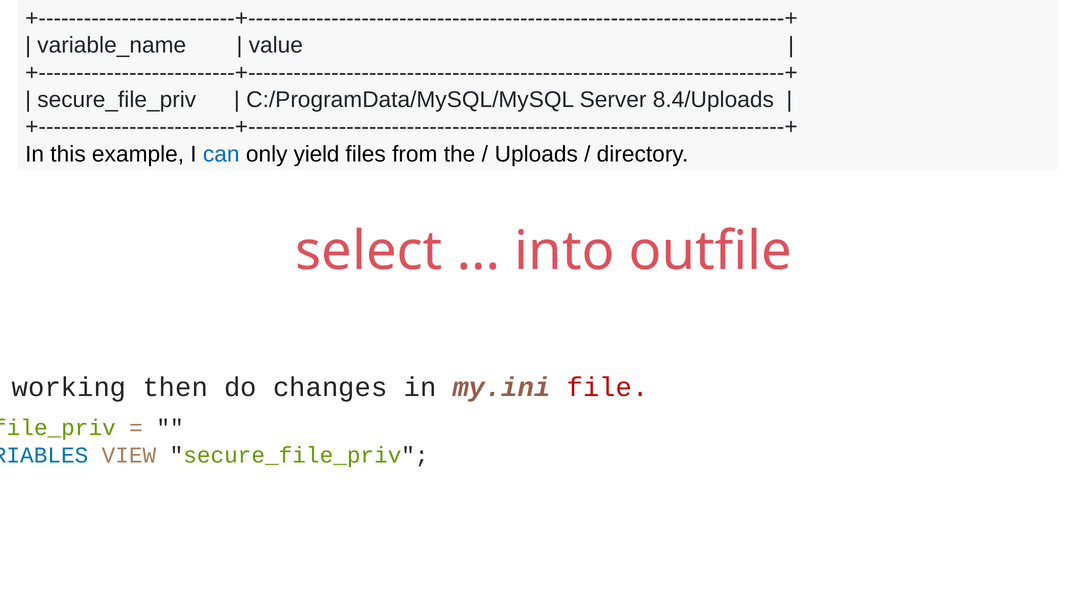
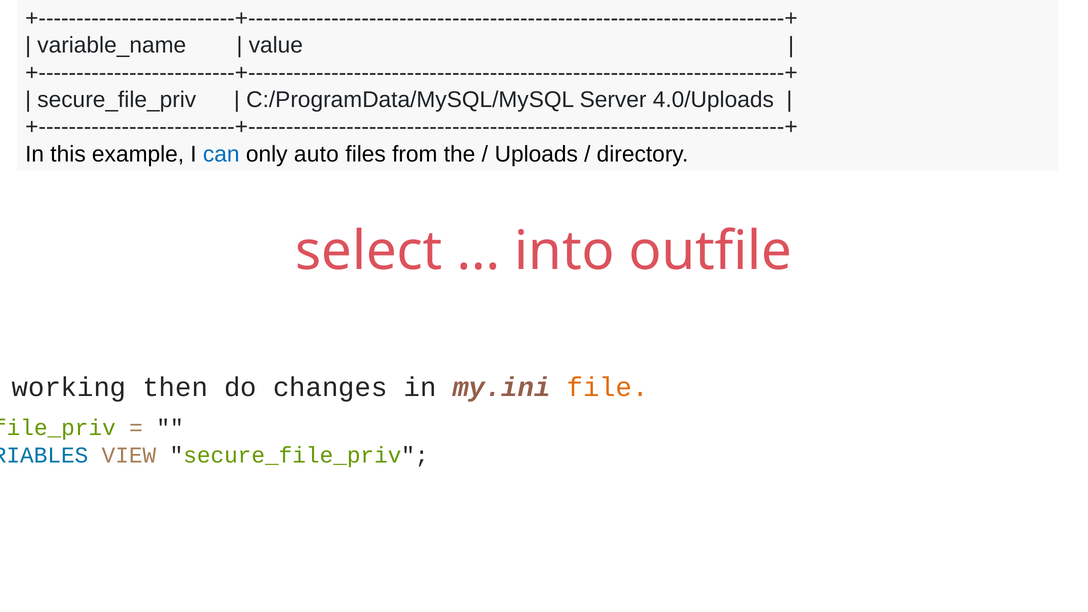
8.4/Uploads: 8.4/Uploads -> 4.0/Uploads
yield: yield -> auto
file colour: red -> orange
